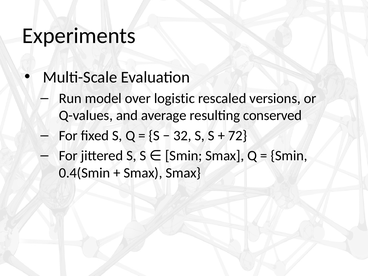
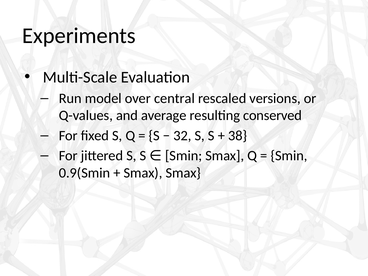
logistic: logistic -> central
72: 72 -> 38
0.4(Smin: 0.4(Smin -> 0.9(Smin
